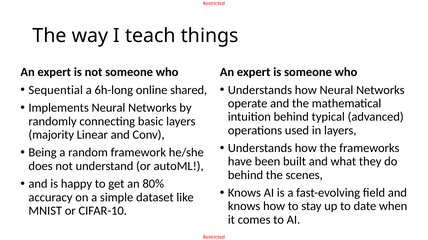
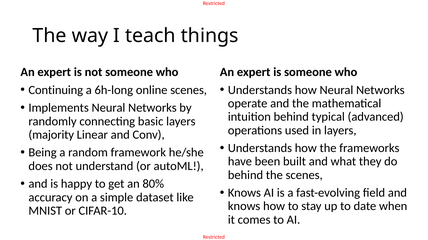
Sequential: Sequential -> Continuing
online shared: shared -> scenes
